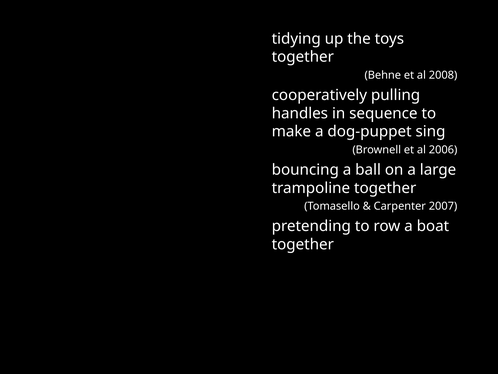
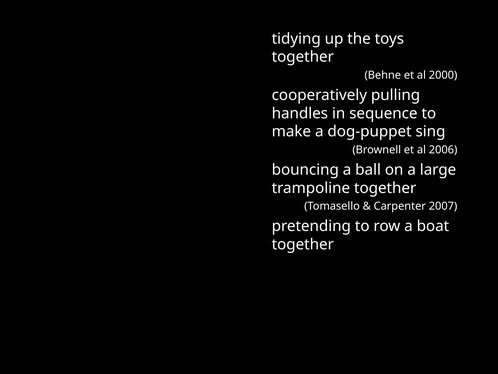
2008: 2008 -> 2000
